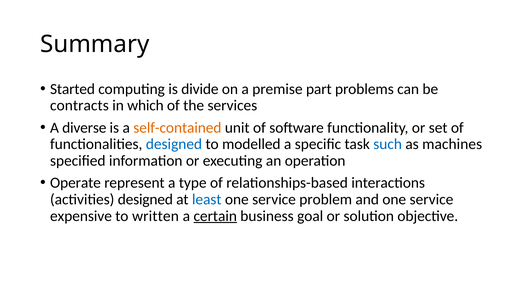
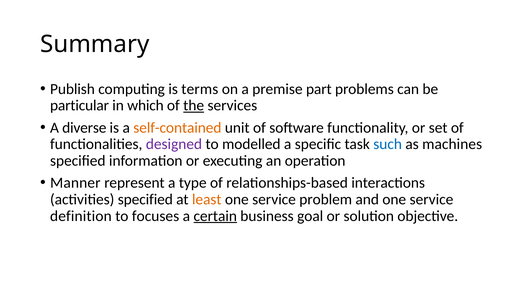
Started: Started -> Publish
divide: divide -> terms
contracts: contracts -> particular
the underline: none -> present
designed at (174, 144) colour: blue -> purple
Operate: Operate -> Manner
activities designed: designed -> specified
least colour: blue -> orange
expensive: expensive -> definition
written: written -> focuses
